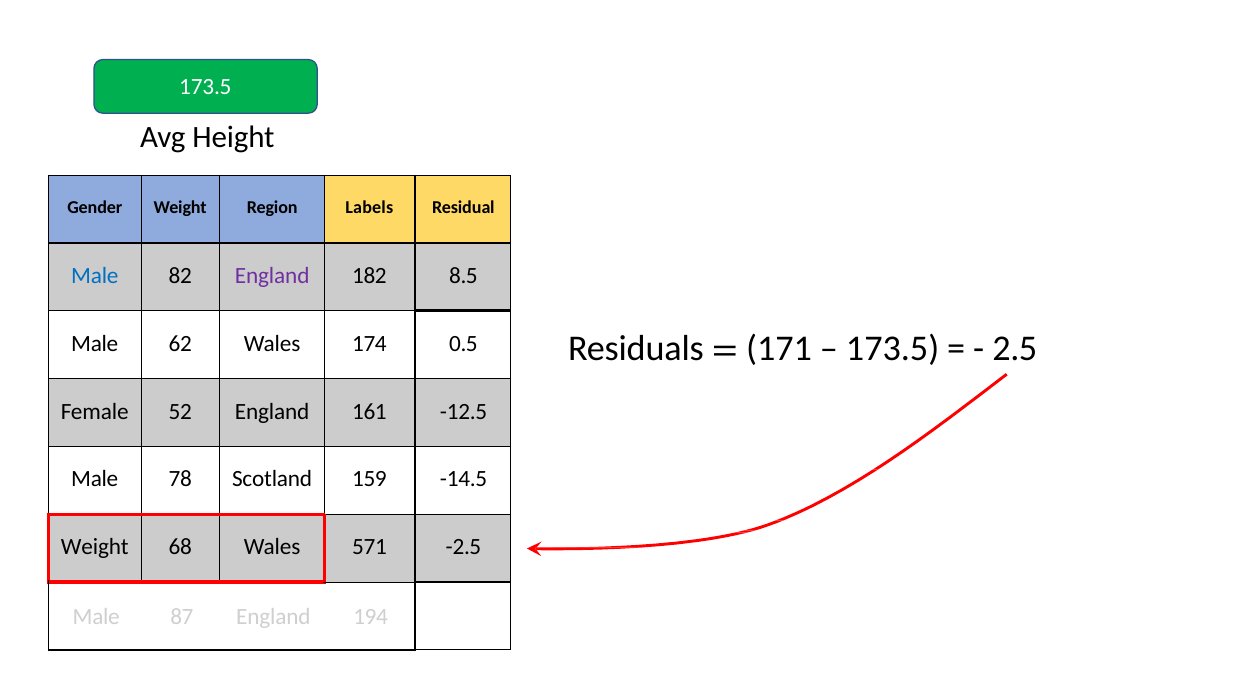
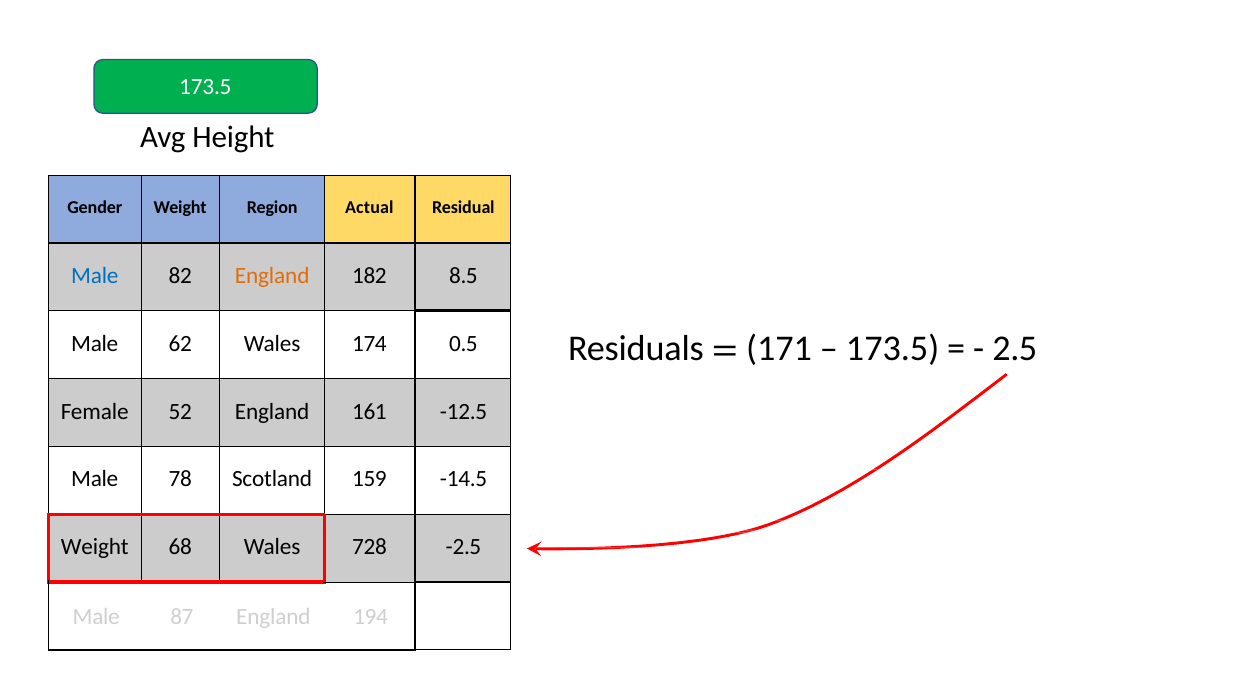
Labels: Labels -> Actual
England at (272, 276) colour: purple -> orange
571: 571 -> 728
